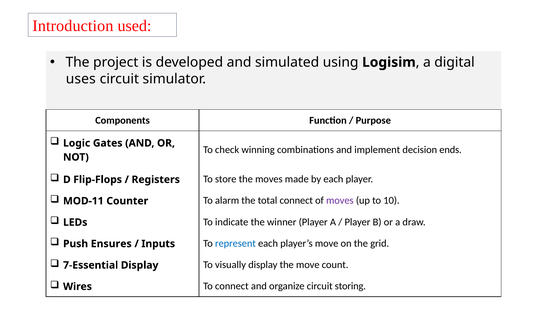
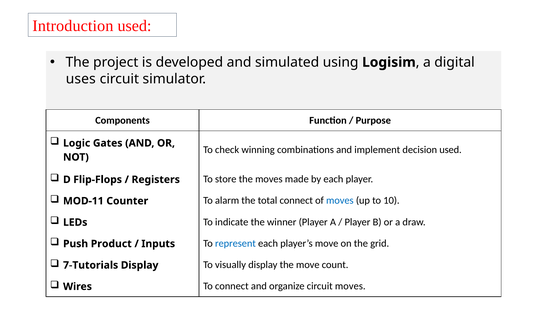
decision ends: ends -> used
moves at (340, 201) colour: purple -> blue
Ensures: Ensures -> Product
7-Essential: 7-Essential -> 7-Tutorials
circuit storing: storing -> moves
